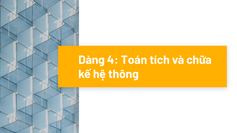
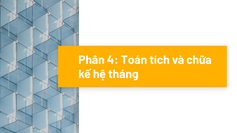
Dàng: Dàng -> Phân
thông: thông -> tháng
